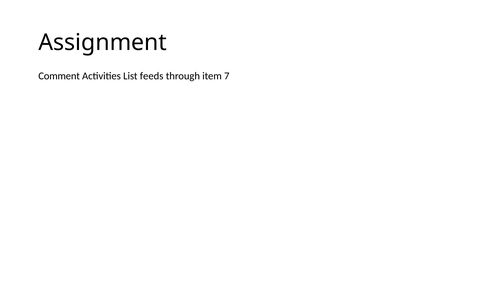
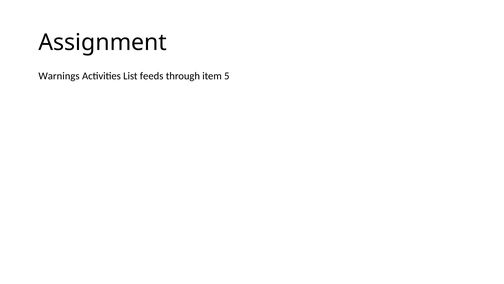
Comment: Comment -> Warnings
7: 7 -> 5
